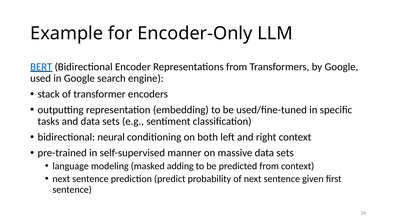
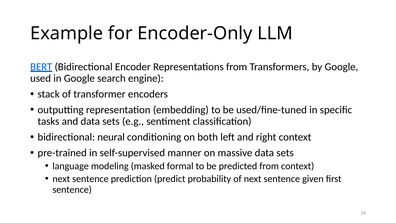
adding: adding -> formal
